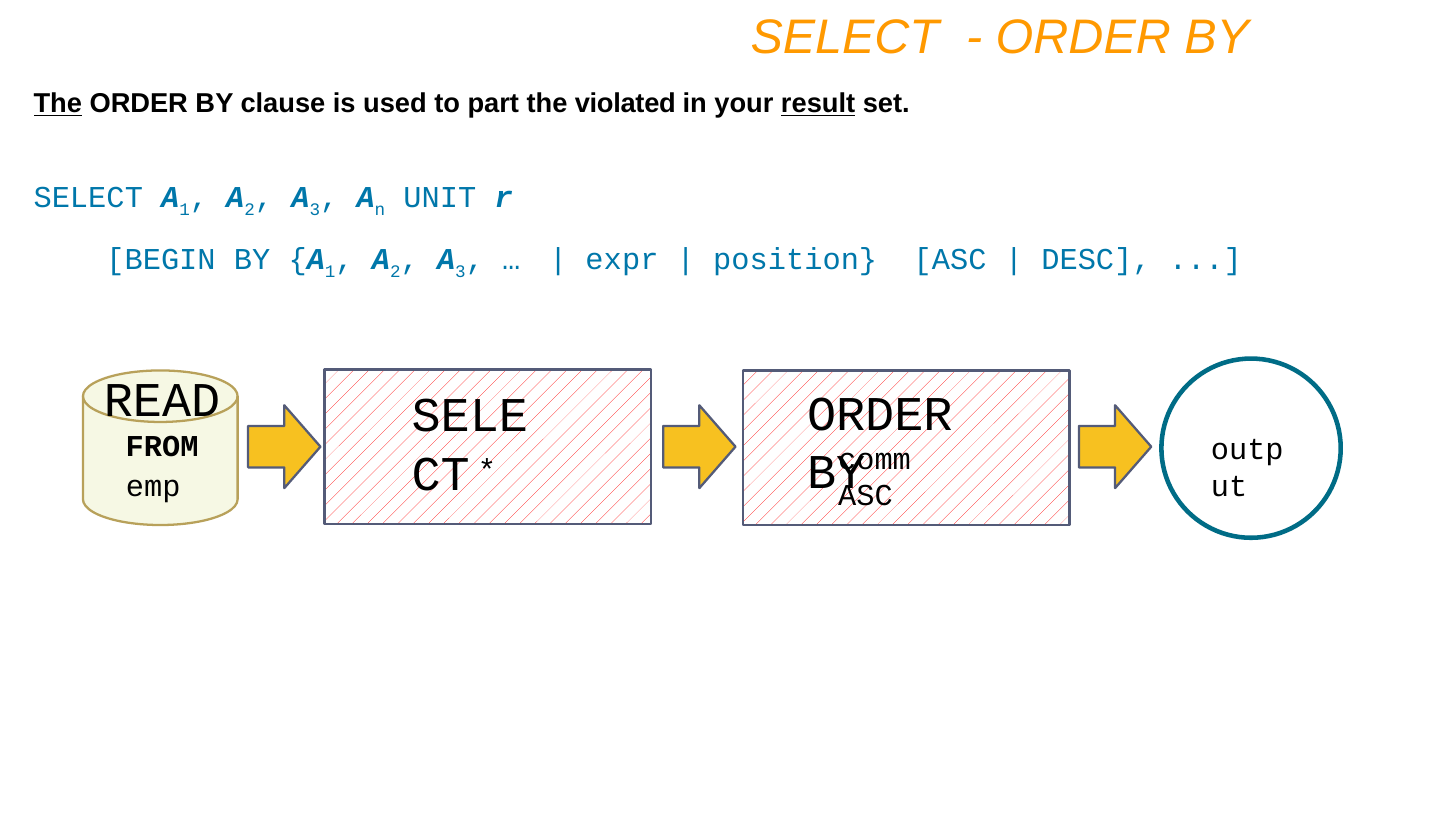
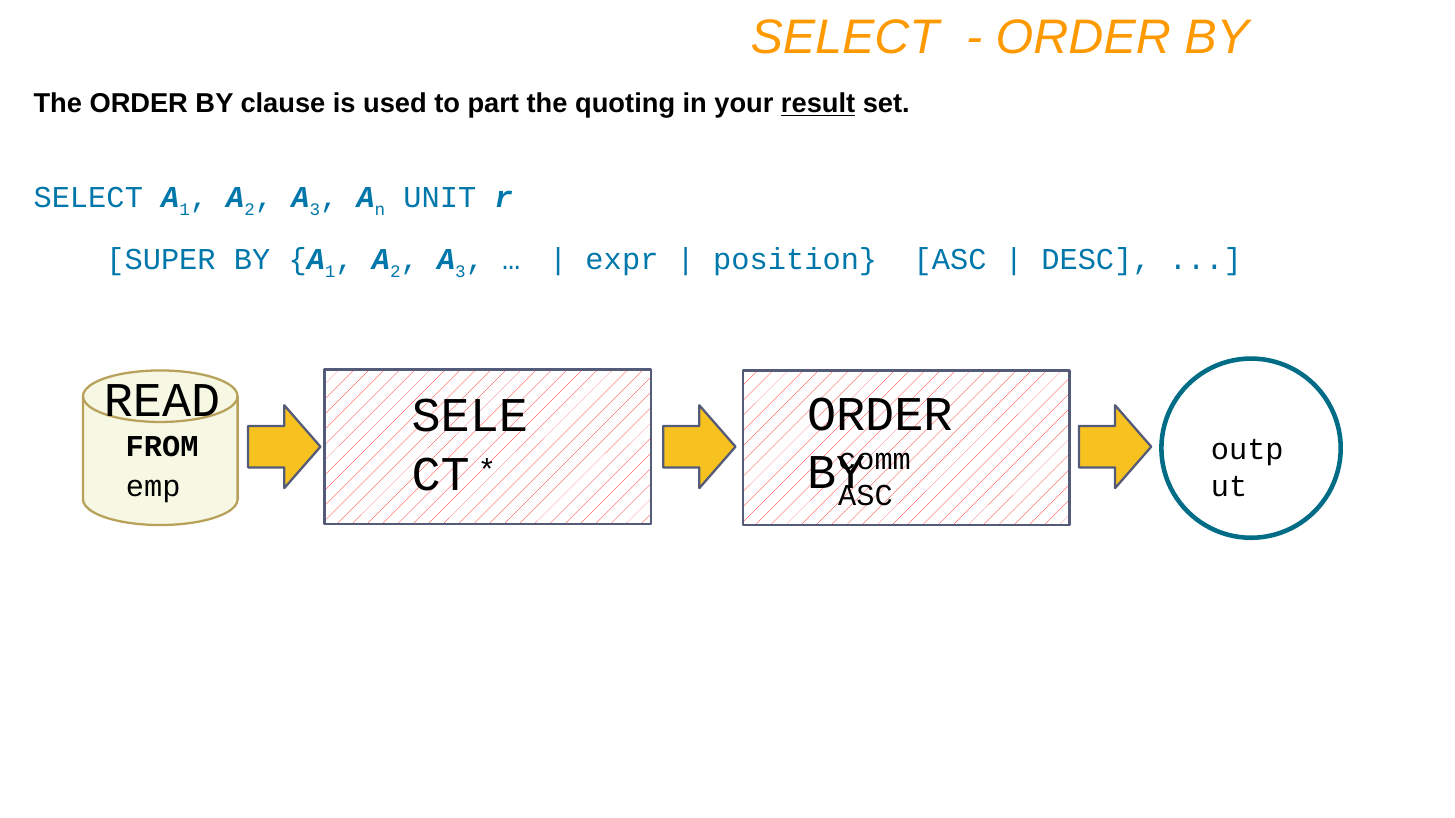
The at (58, 104) underline: present -> none
violated: violated -> quoting
BEGIN: BEGIN -> SUPER
